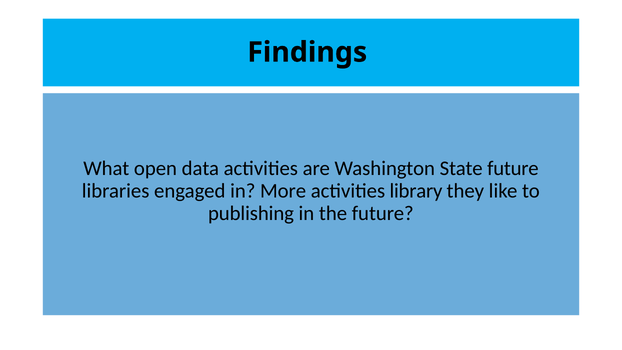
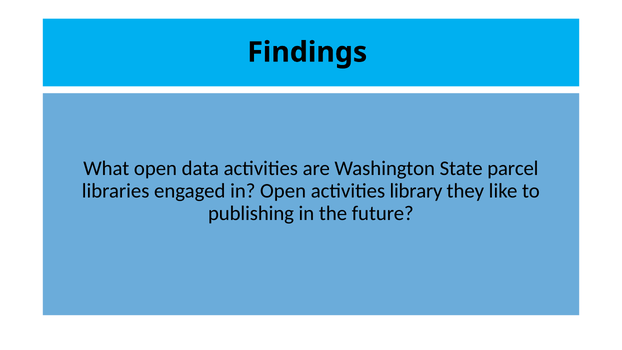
State future: future -> parcel
in More: More -> Open
